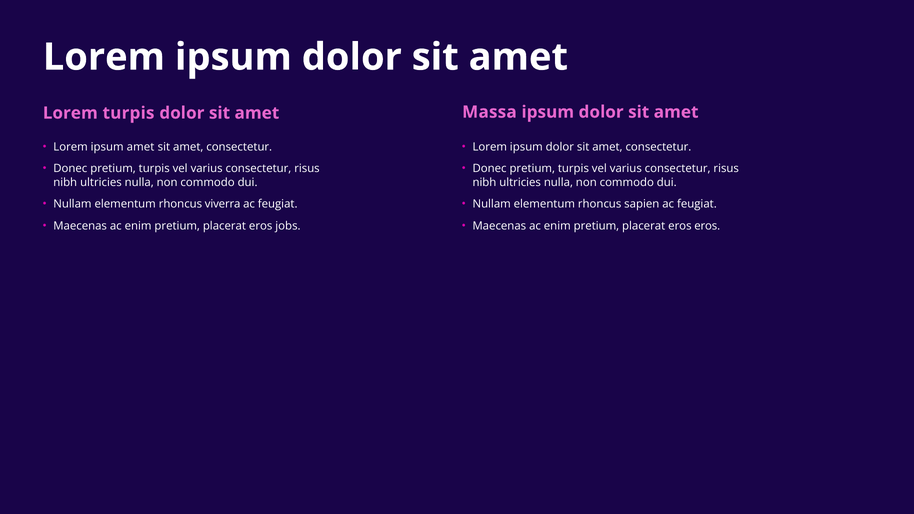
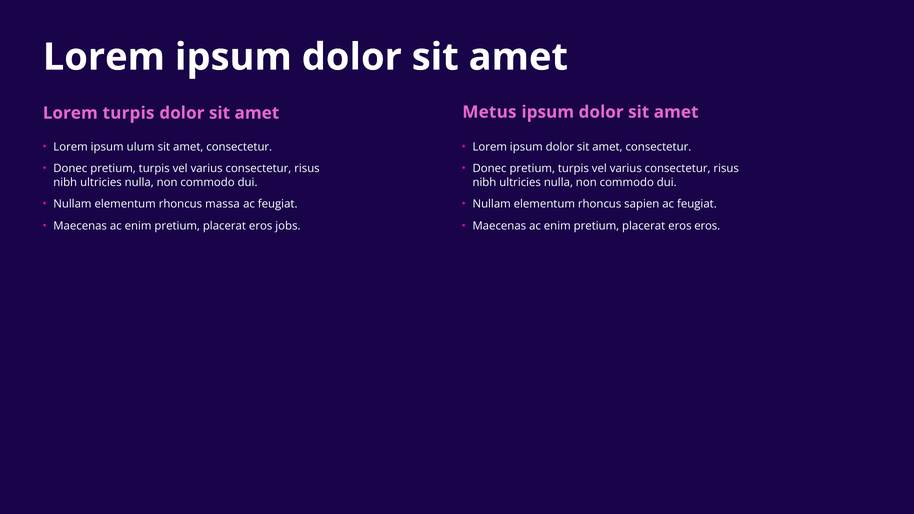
Massa: Massa -> Metus
ipsum amet: amet -> ulum
viverra: viverra -> massa
